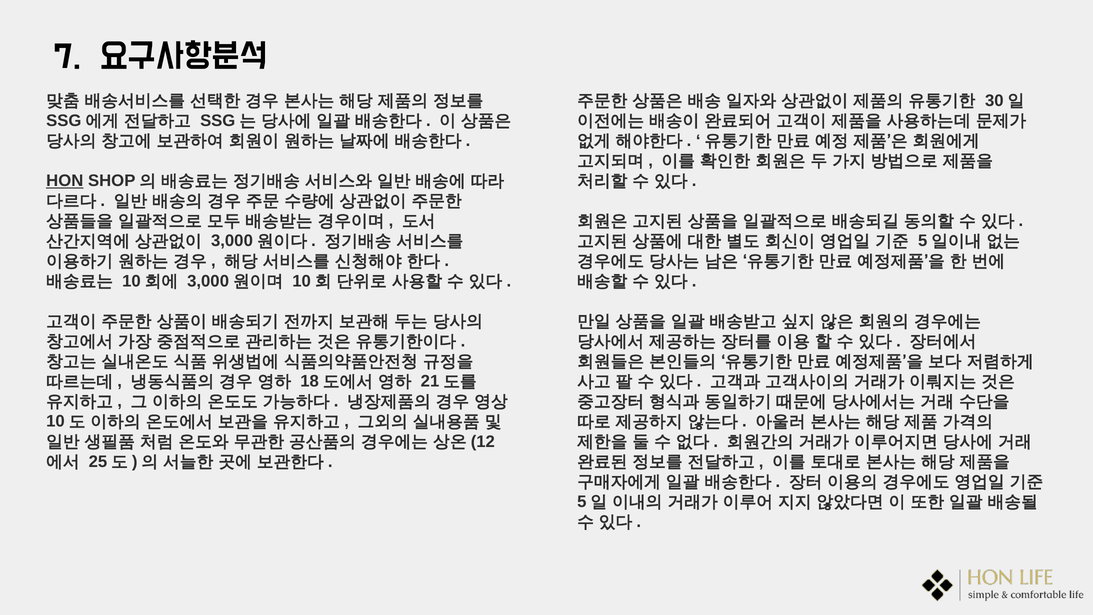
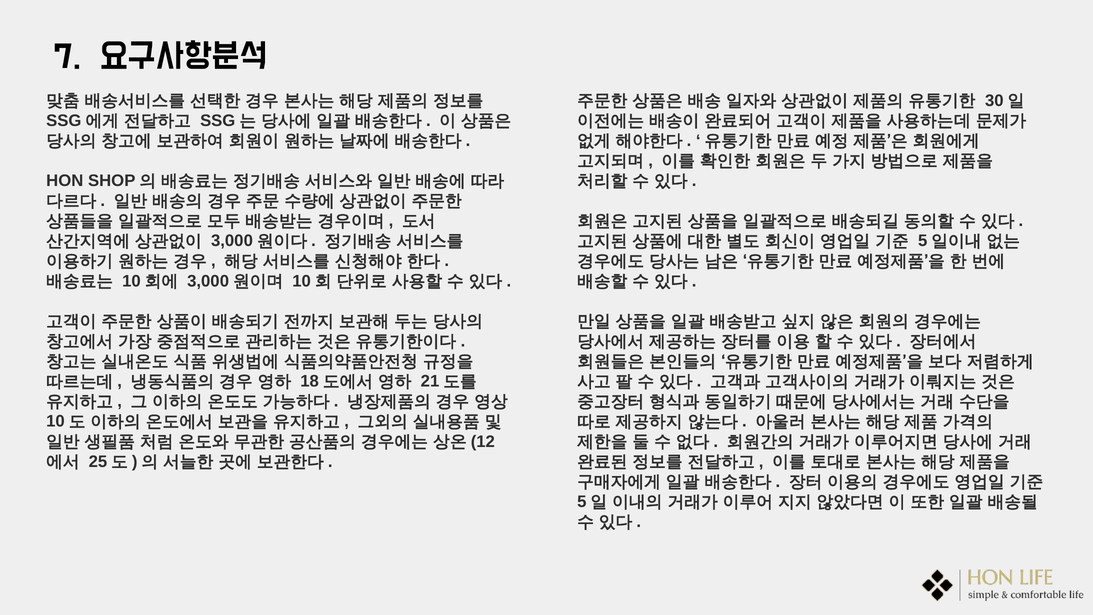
HON underline: present -> none
